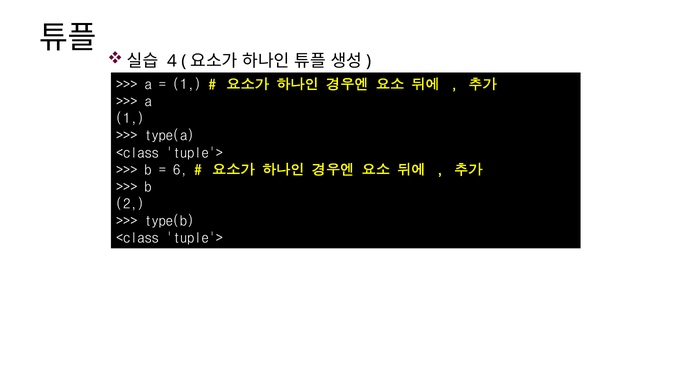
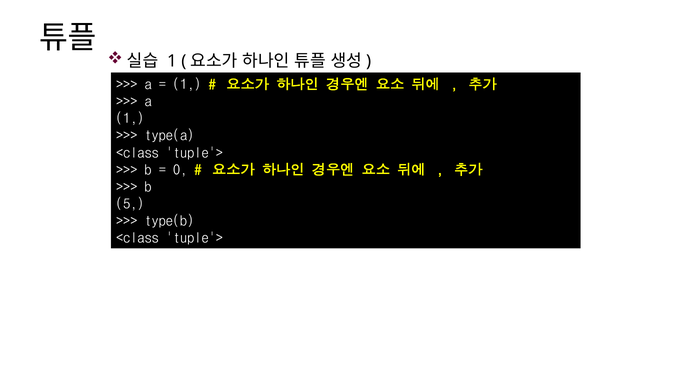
4 at (172, 61): 4 -> 1
6: 6 -> 0
2: 2 -> 5
